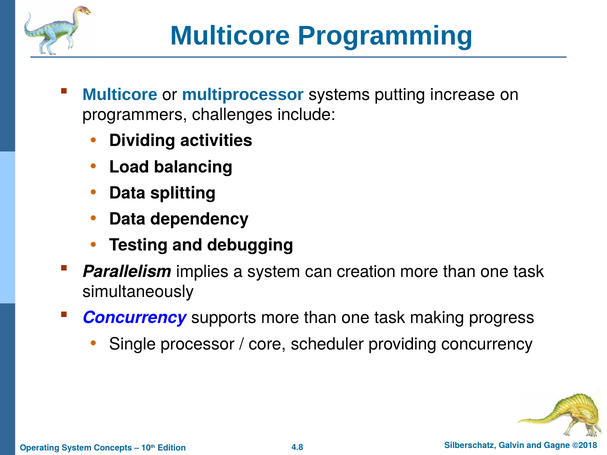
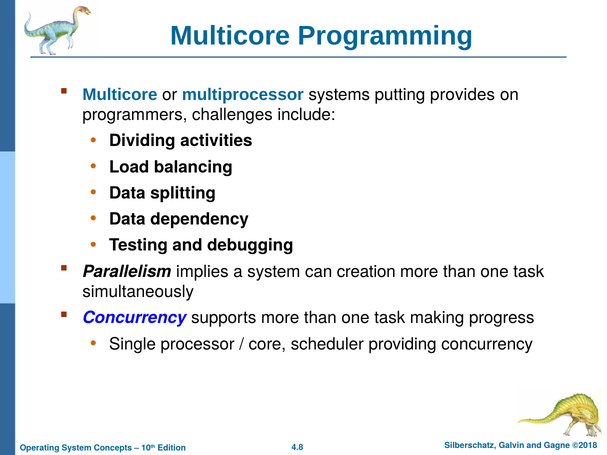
increase: increase -> provides
